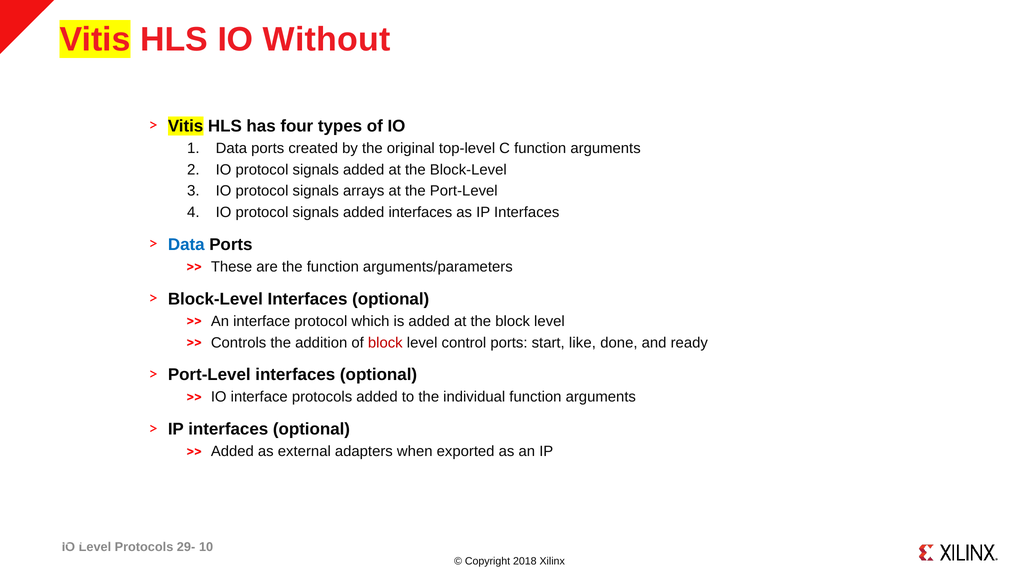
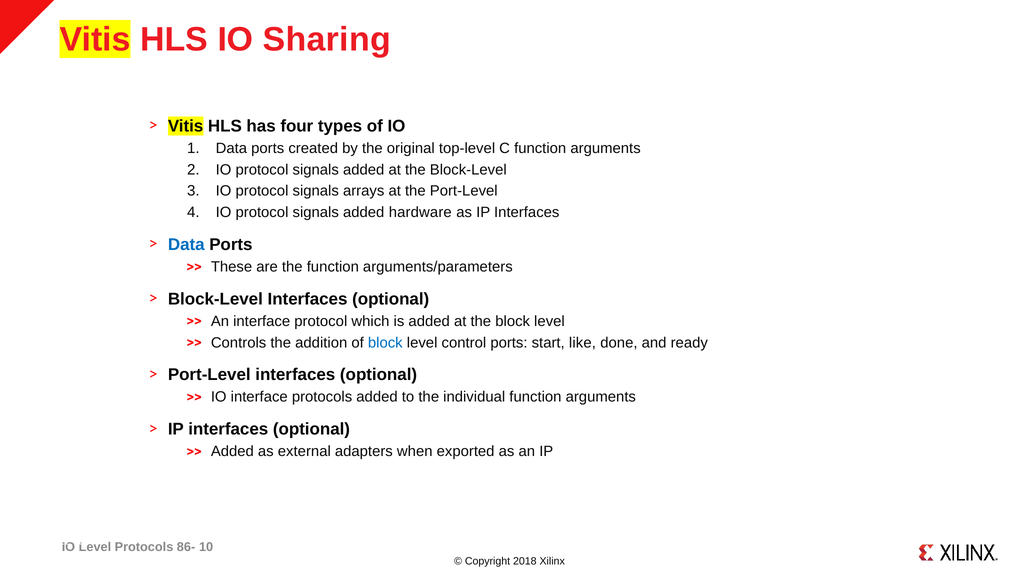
Without: Without -> Sharing
added interfaces: interfaces -> hardware
block at (385, 343) colour: red -> blue
29-: 29- -> 86-
